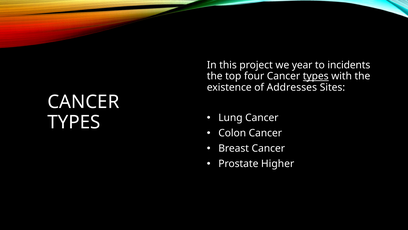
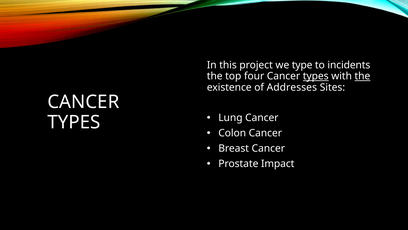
year: year -> type
the at (362, 76) underline: none -> present
Higher: Higher -> Impact
